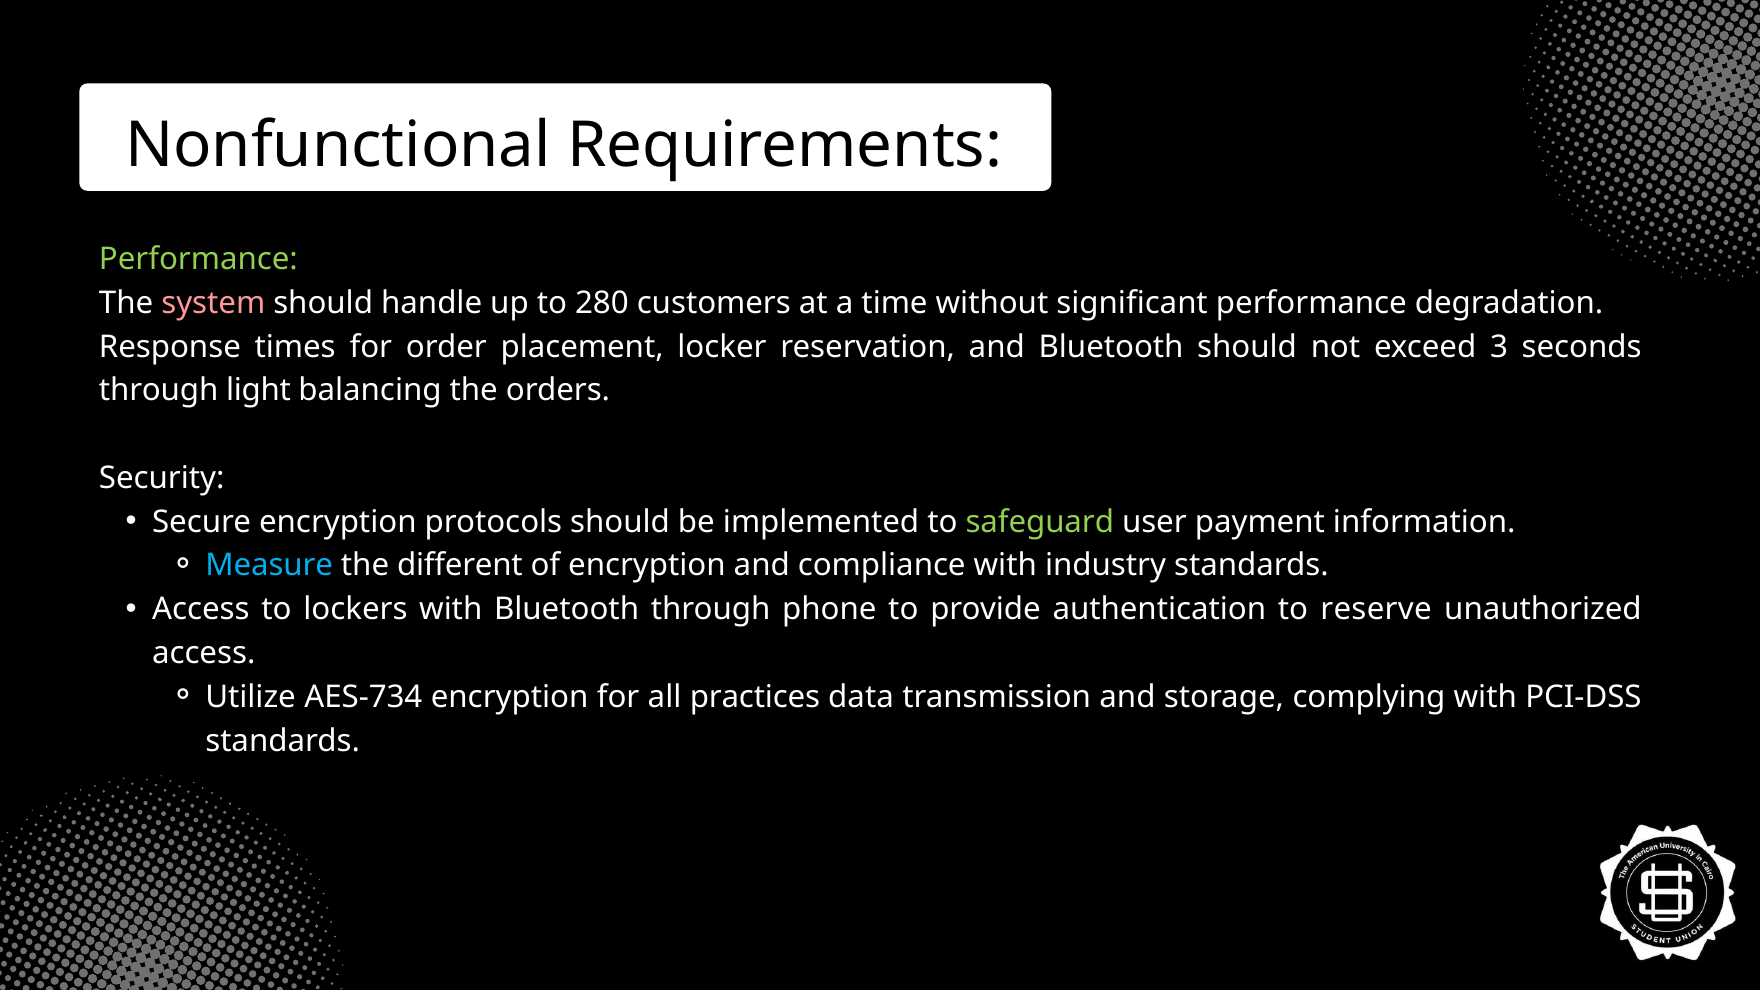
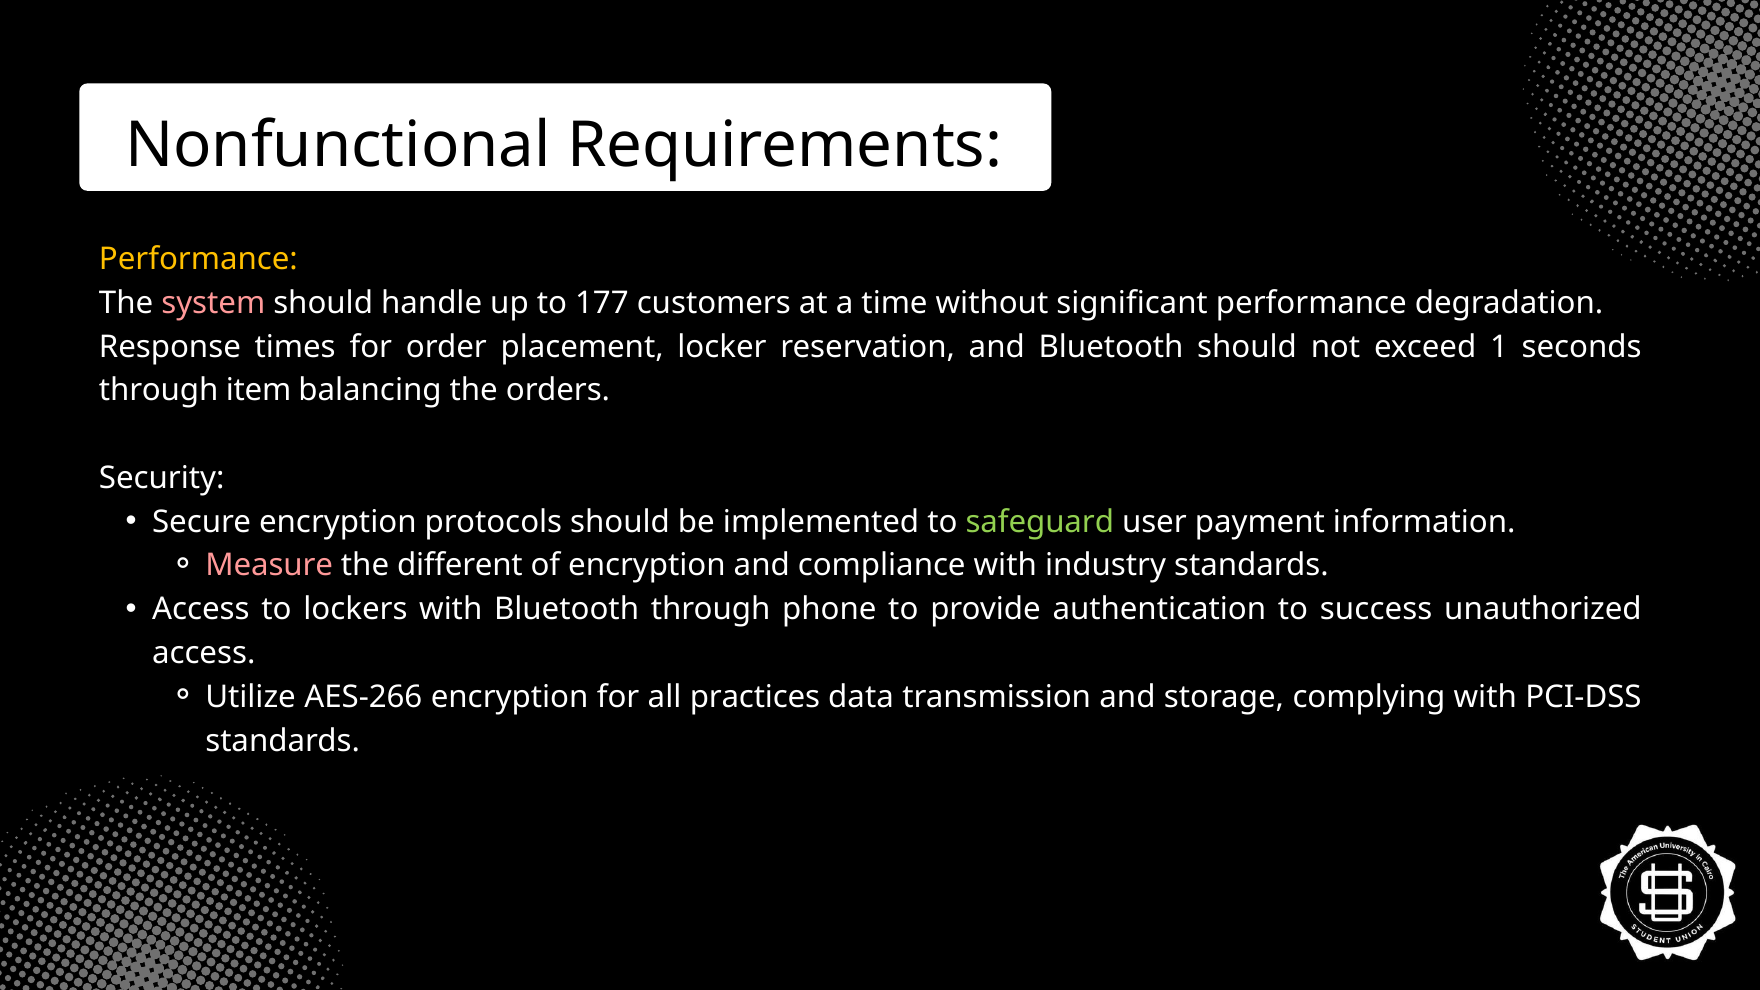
Performance at (198, 259) colour: light green -> yellow
280: 280 -> 177
3: 3 -> 1
light: light -> item
Measure colour: light blue -> pink
reserve: reserve -> success
AES-734: AES-734 -> AES-266
